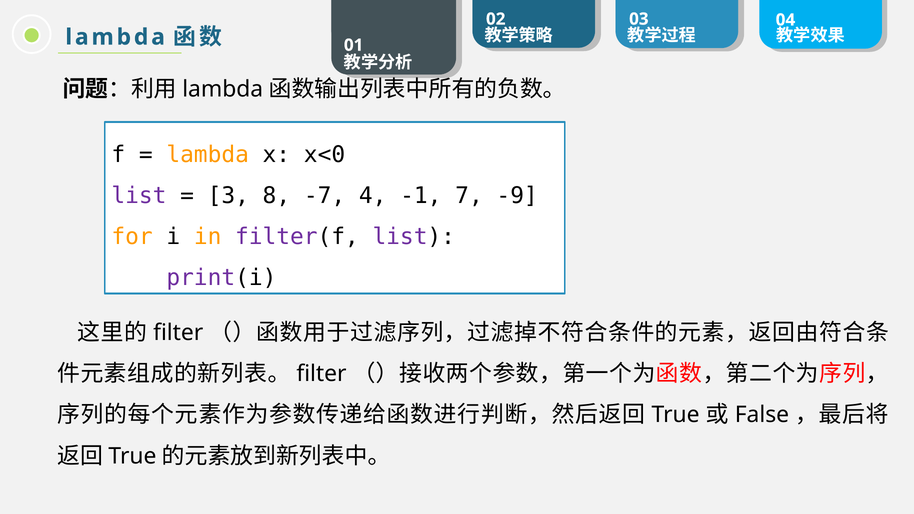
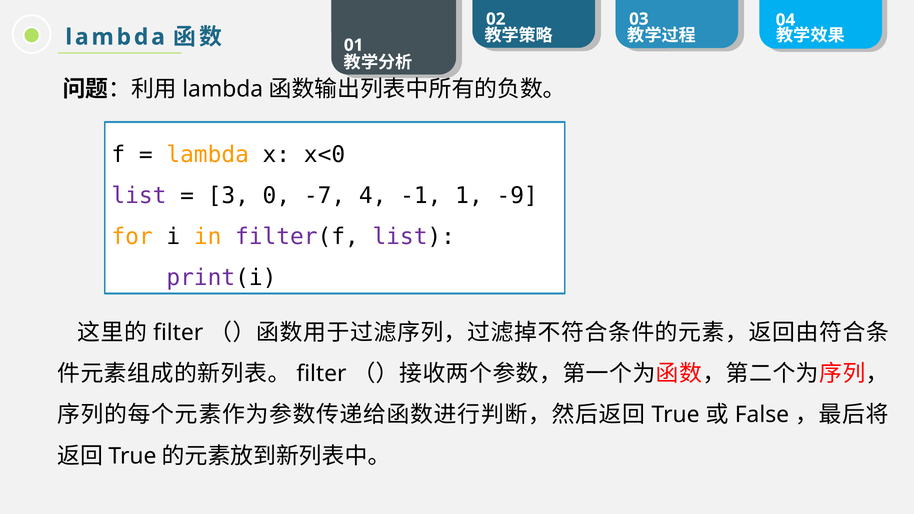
8: 8 -> 0
7: 7 -> 1
